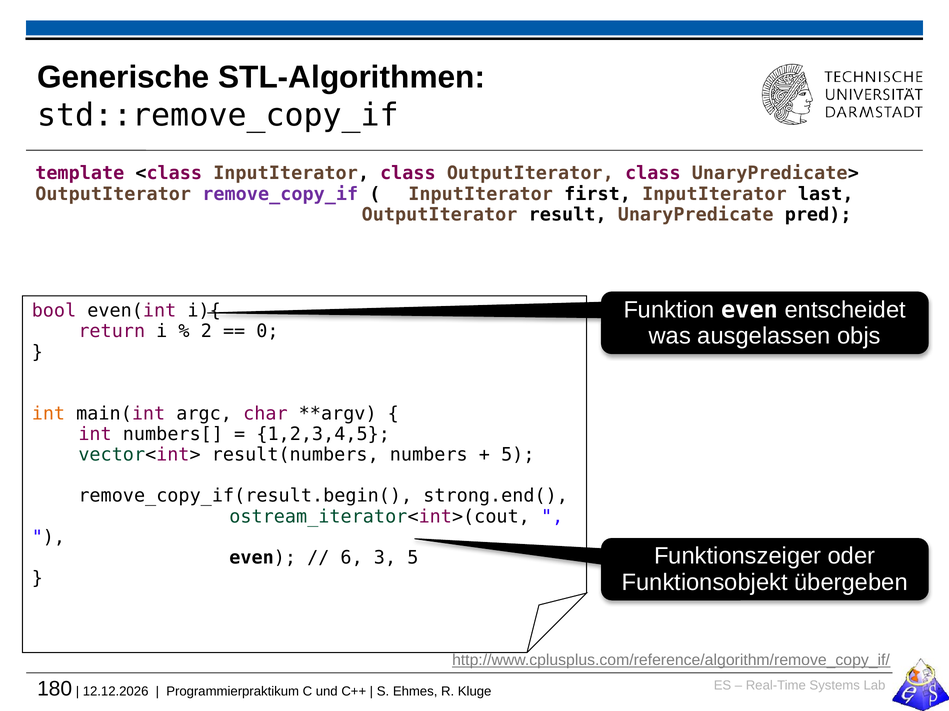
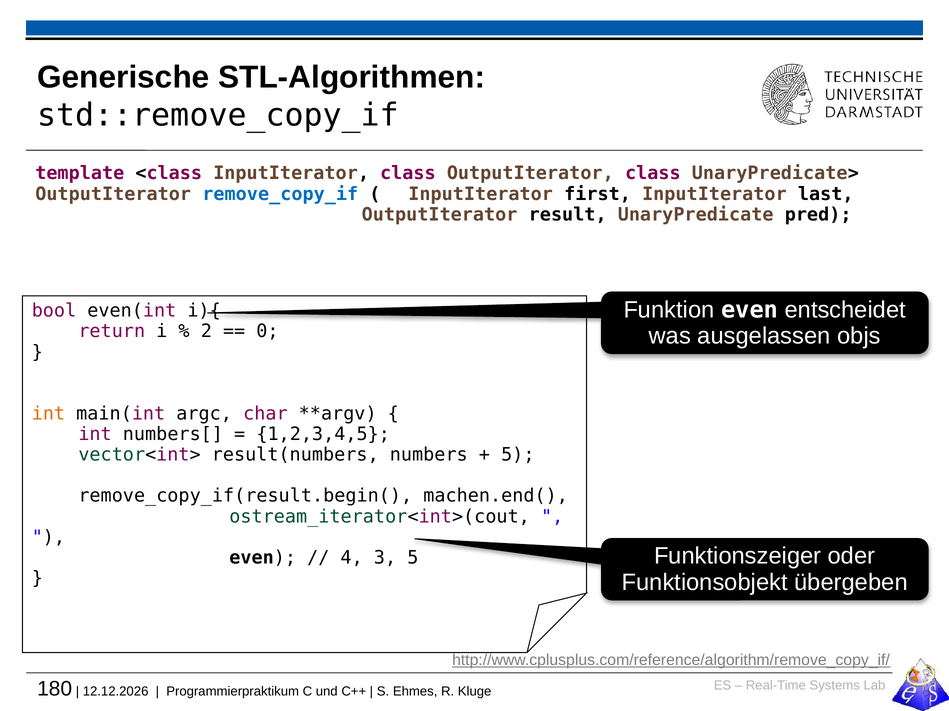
remove_copy_if colour: purple -> blue
strong.end(: strong.end( -> machen.end(
6: 6 -> 4
